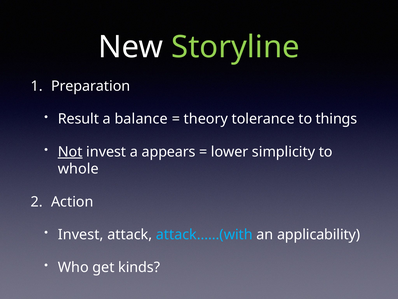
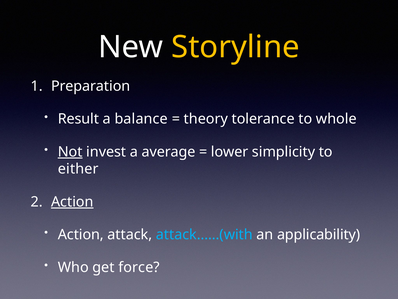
Storyline colour: light green -> yellow
things: things -> whole
appears: appears -> average
whole: whole -> either
Action at (72, 201) underline: none -> present
Invest at (81, 234): Invest -> Action
kinds: kinds -> force
